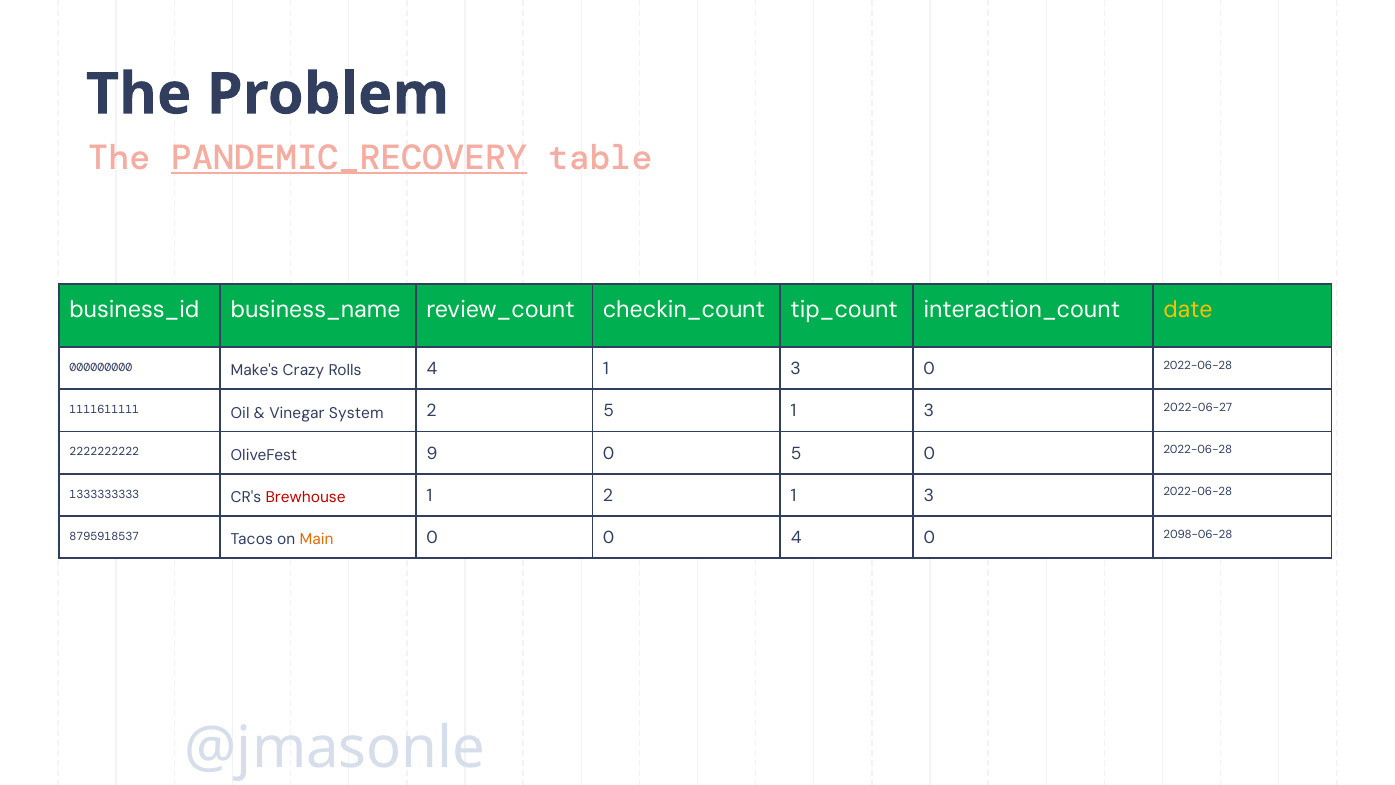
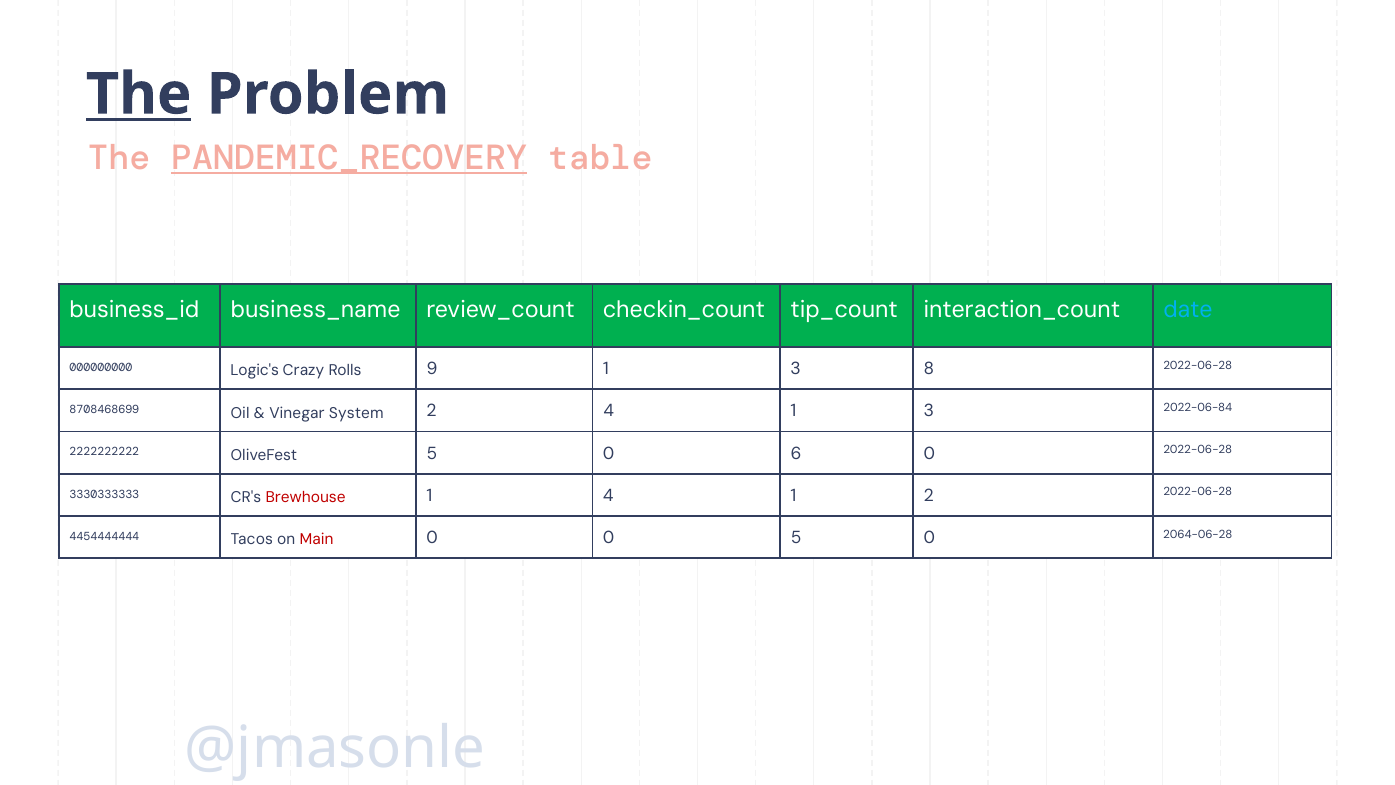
The at (139, 94) underline: none -> present
date colour: yellow -> light blue
Make's: Make's -> Logic's
Rolls 4: 4 -> 9
3 0: 0 -> 8
1111611111: 1111611111 -> 8708468699
2 5: 5 -> 4
2022-06-27: 2022-06-27 -> 2022-06-84
OliveFest 9: 9 -> 5
0 5: 5 -> 6
1333333333: 1333333333 -> 3330333333
1 2: 2 -> 4
3 at (929, 496): 3 -> 2
8795918537: 8795918537 -> 4454444444
Main colour: orange -> red
0 4: 4 -> 5
2098-06-28: 2098-06-28 -> 2064-06-28
